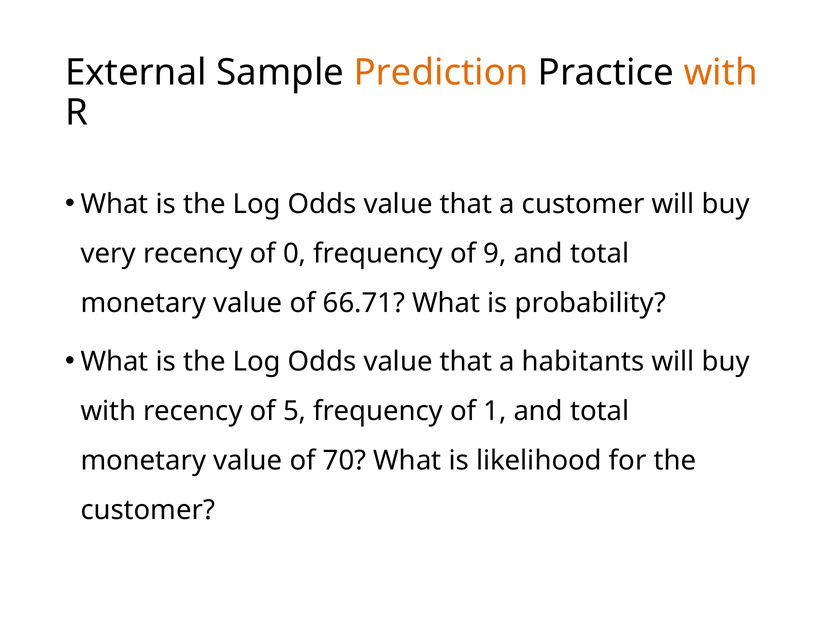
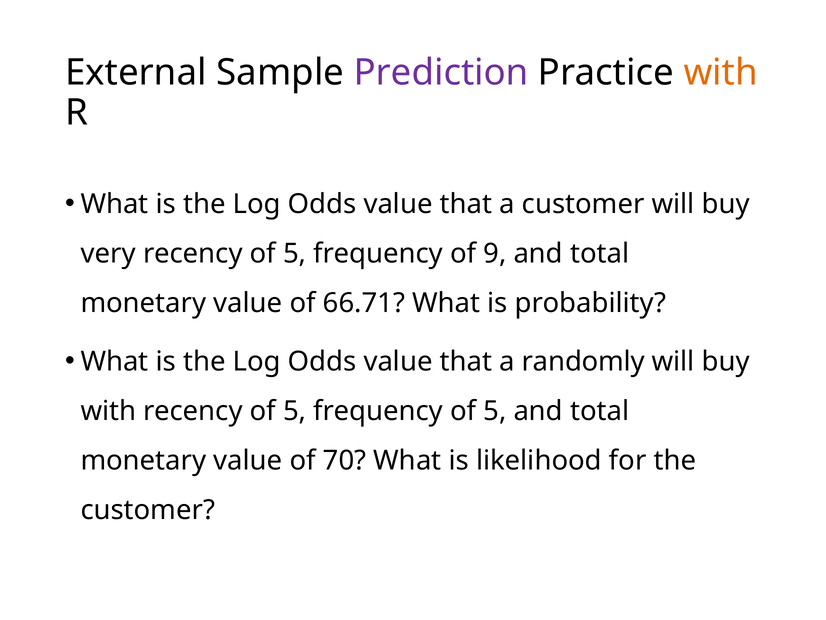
Prediction colour: orange -> purple
0 at (295, 254): 0 -> 5
habitants: habitants -> randomly
frequency of 1: 1 -> 5
